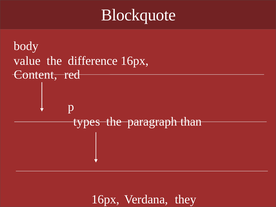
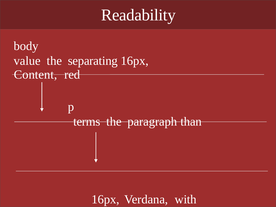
Blockquote: Blockquote -> Readability
difference: difference -> separating
types: types -> terms
they: they -> with
